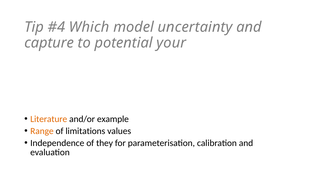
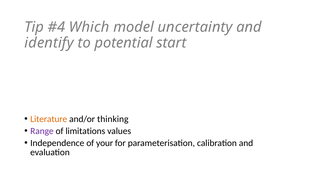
capture: capture -> identify
your: your -> start
example: example -> thinking
Range colour: orange -> purple
they: they -> your
